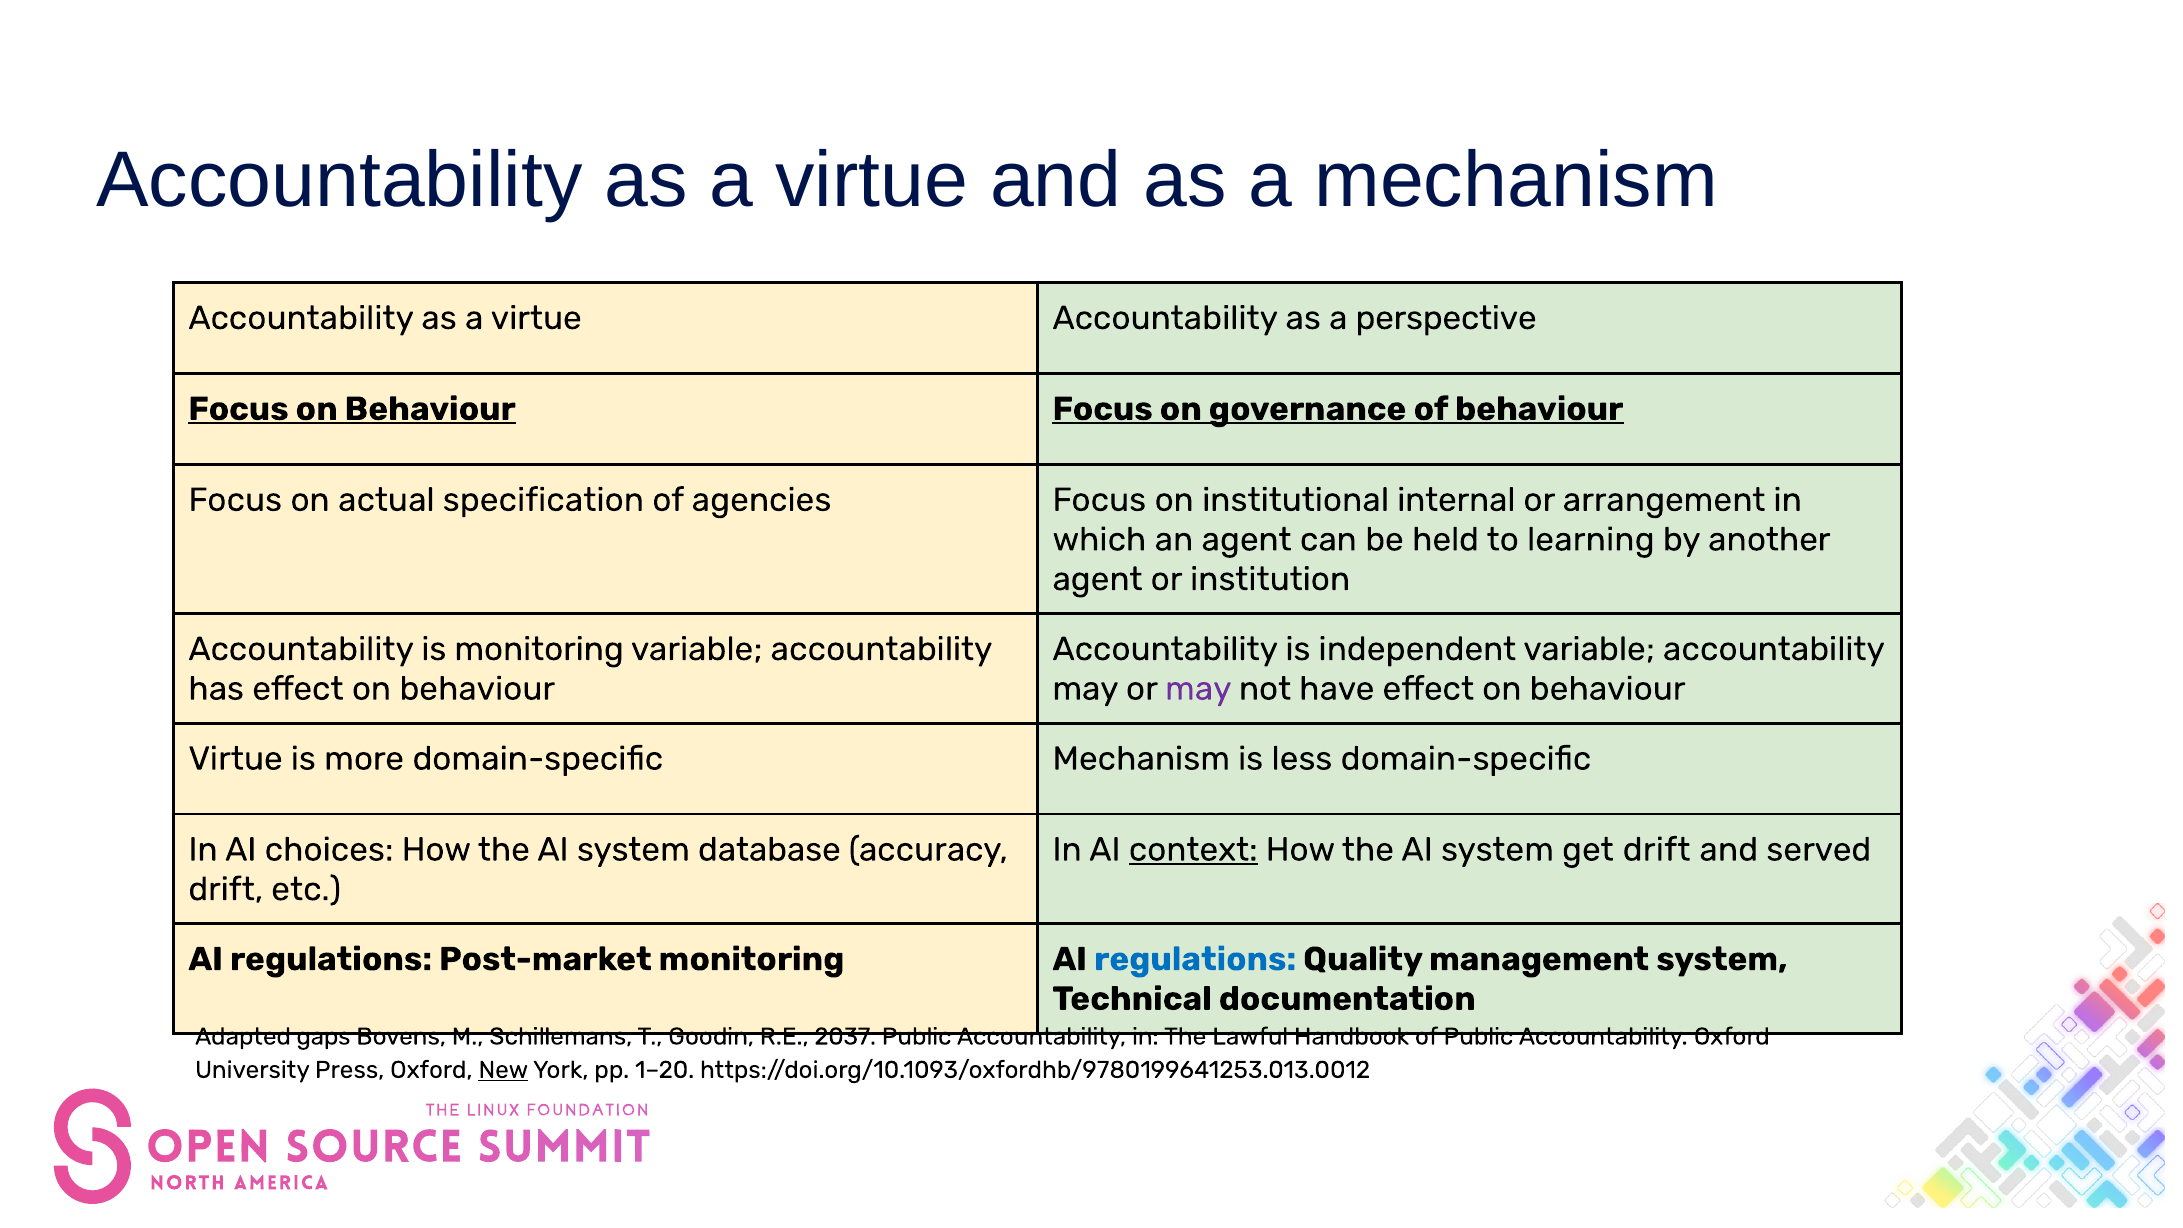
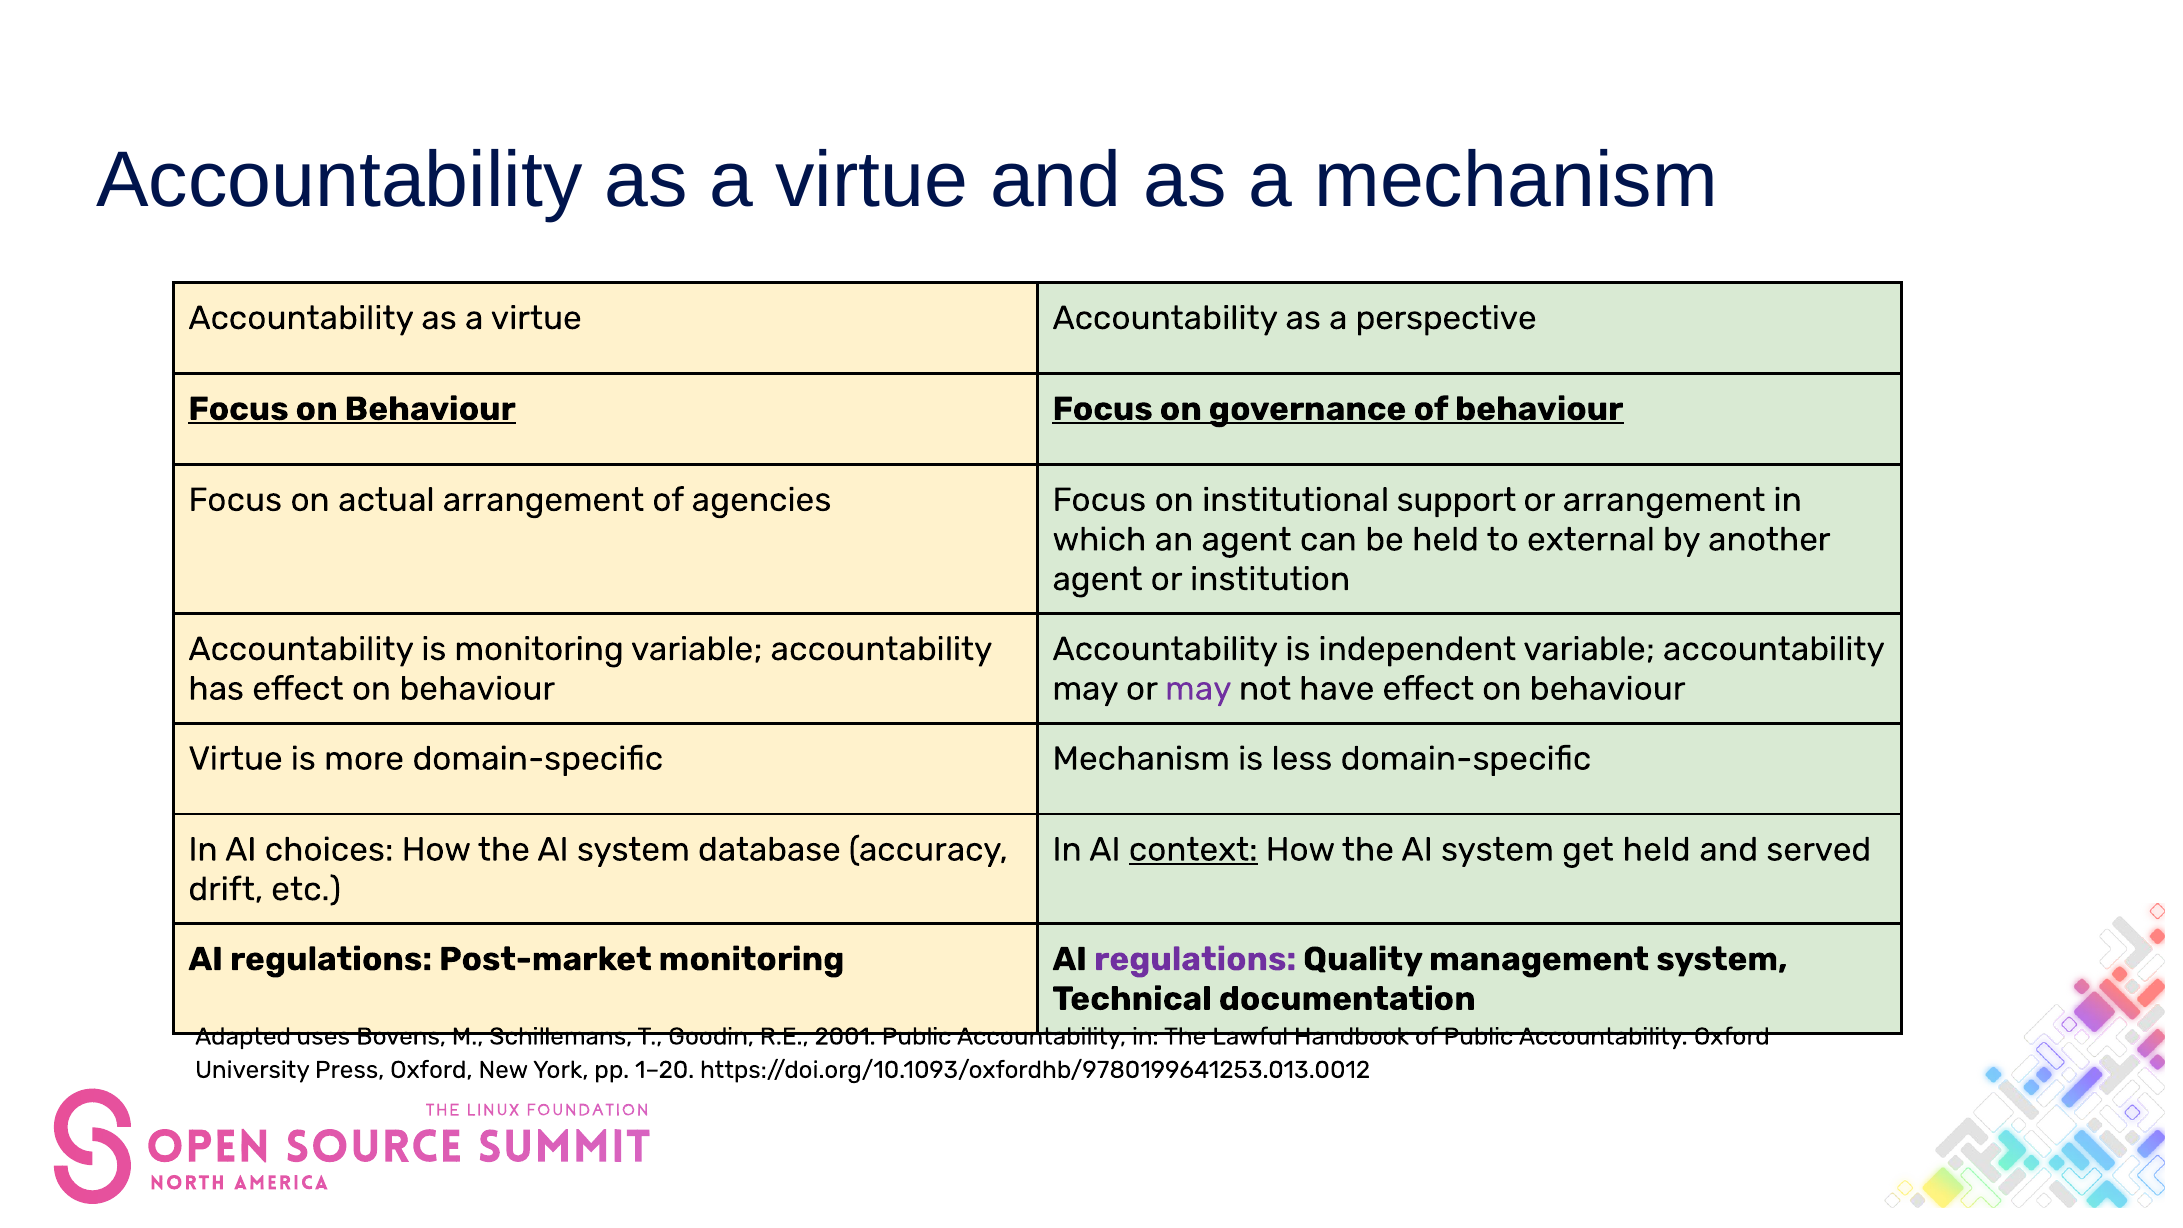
actual specification: specification -> arrangement
internal: internal -> support
learning: learning -> external
get drift: drift -> held
regulations at (1195, 959) colour: blue -> purple
gaps: gaps -> uses
2037: 2037 -> 2001
New underline: present -> none
